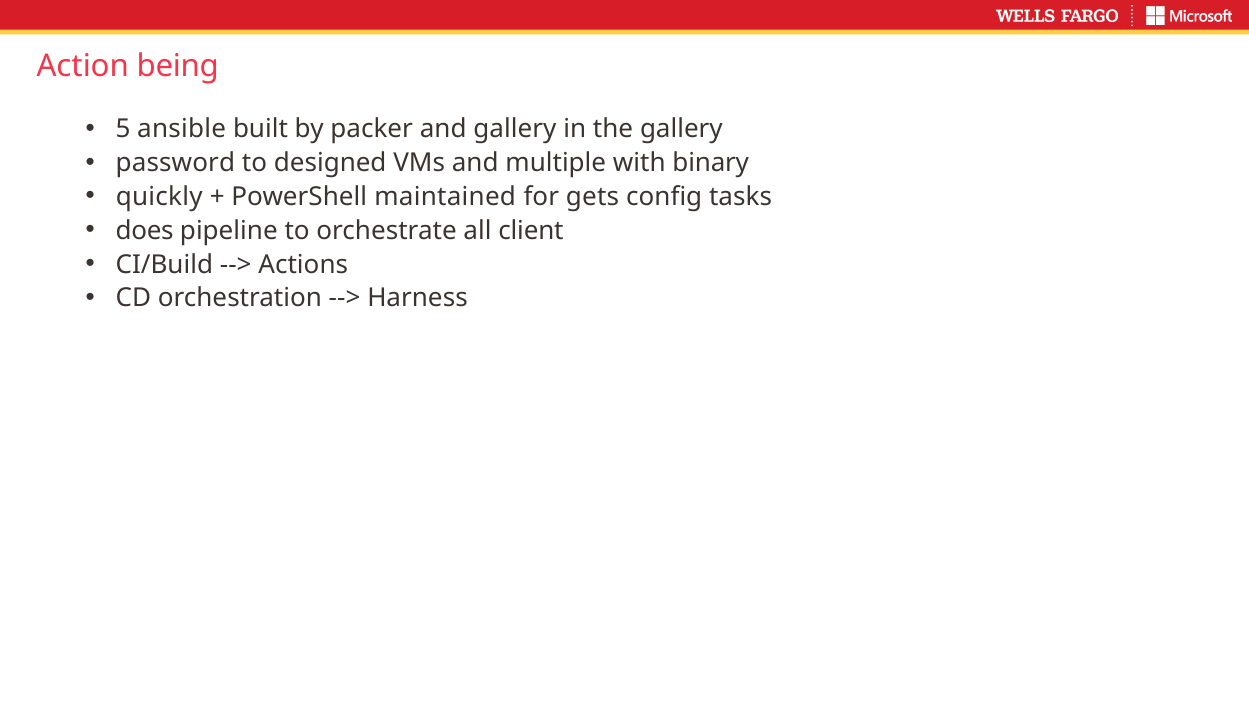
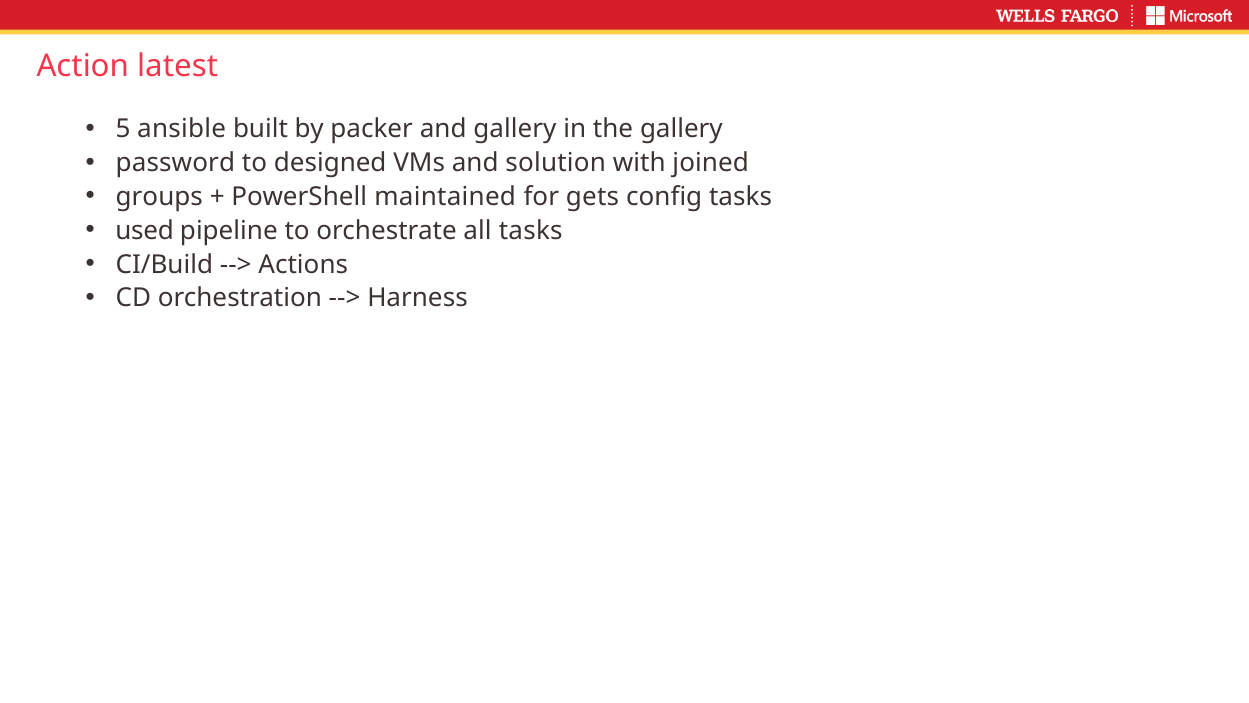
being: being -> latest
multiple: multiple -> solution
binary: binary -> joined
quickly: quickly -> groups
does: does -> used
all client: client -> tasks
